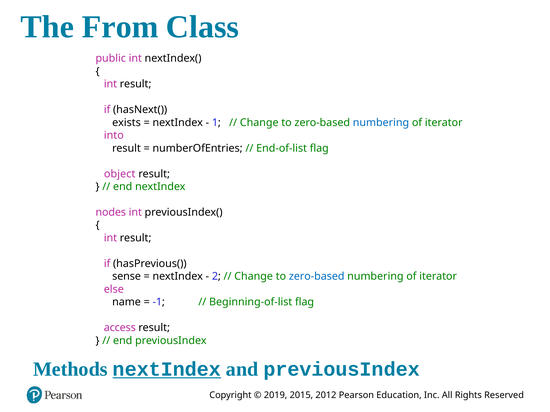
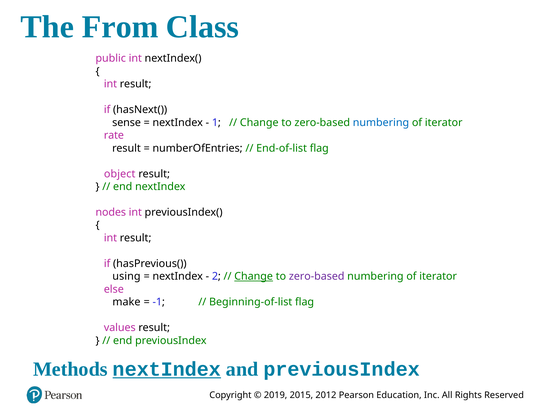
exists: exists -> sense
into: into -> rate
sense: sense -> using
Change at (254, 277) underline: none -> present
zero-based at (317, 277) colour: blue -> purple
name: name -> make
access: access -> values
